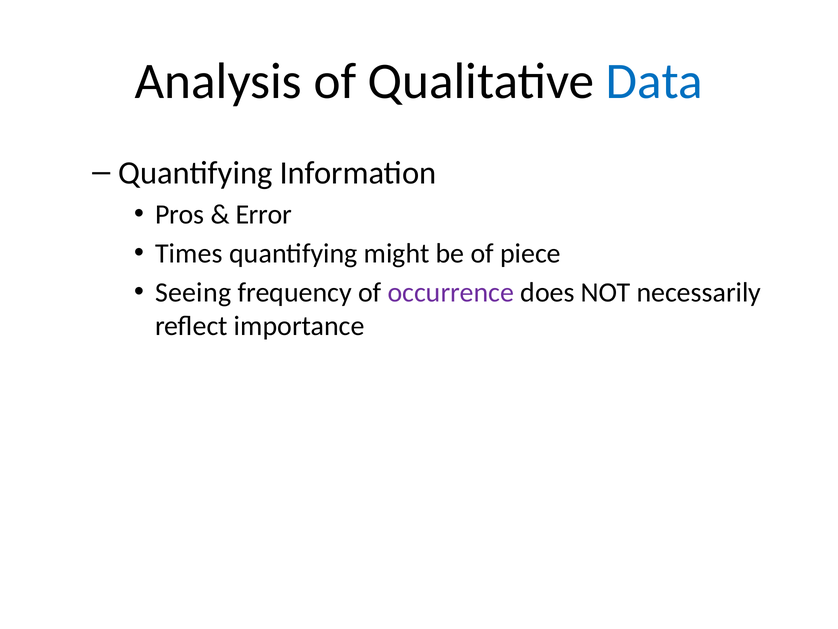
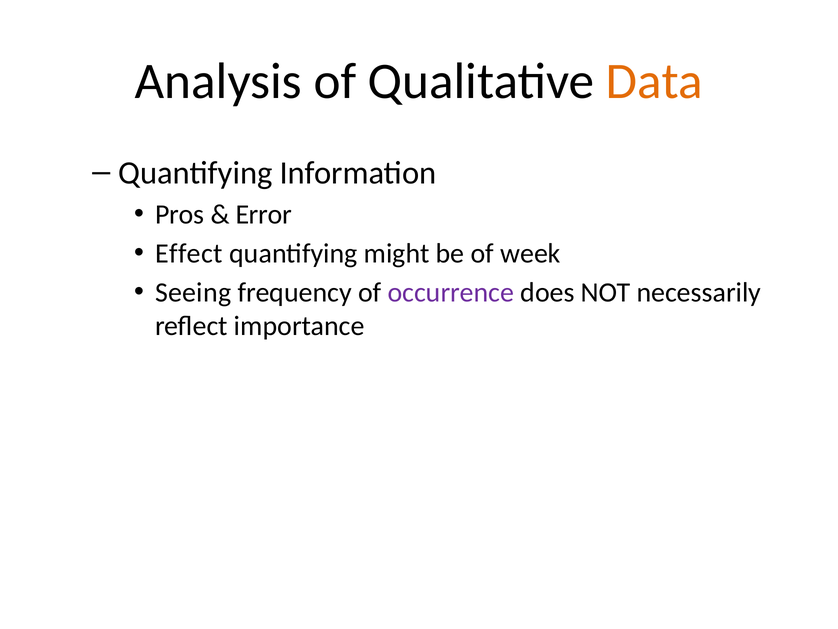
Data colour: blue -> orange
Times: Times -> Effect
piece: piece -> week
